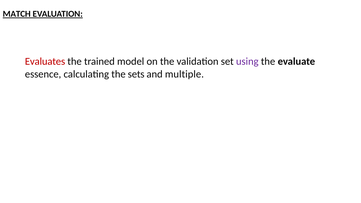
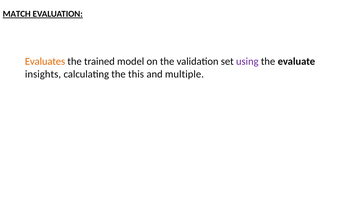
Evaluates colour: red -> orange
essence: essence -> insights
sets: sets -> this
